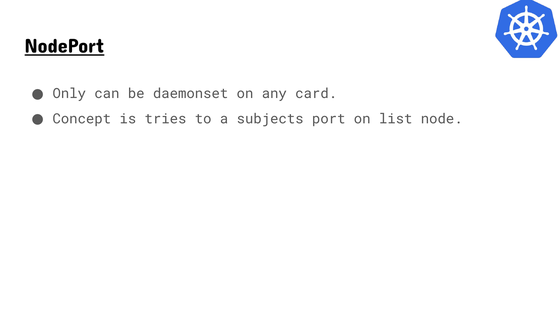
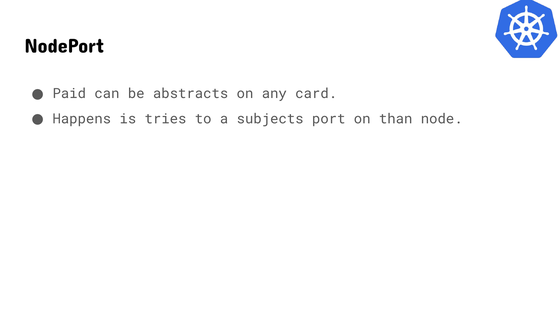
NodePort underline: present -> none
Only: Only -> Paid
daemonset: daemonset -> abstracts
Concept: Concept -> Happens
list: list -> than
